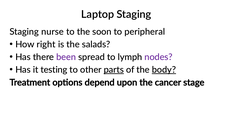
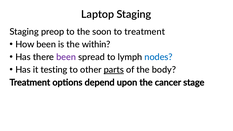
nurse: nurse -> preop
to peripheral: peripheral -> treatment
How right: right -> been
salads: salads -> within
nodes colour: purple -> blue
body underline: present -> none
